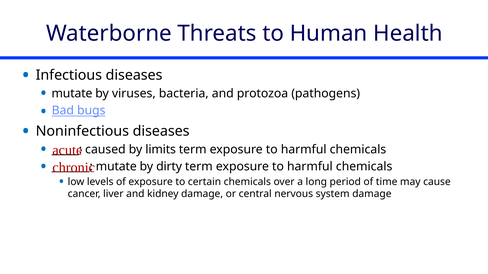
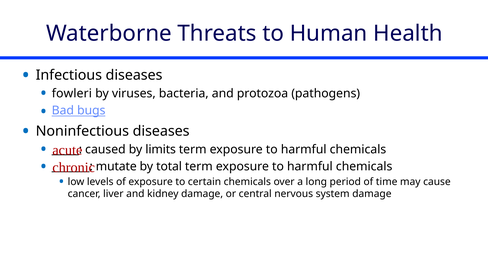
mutate at (72, 94): mutate -> fowleri
dirty: dirty -> total
